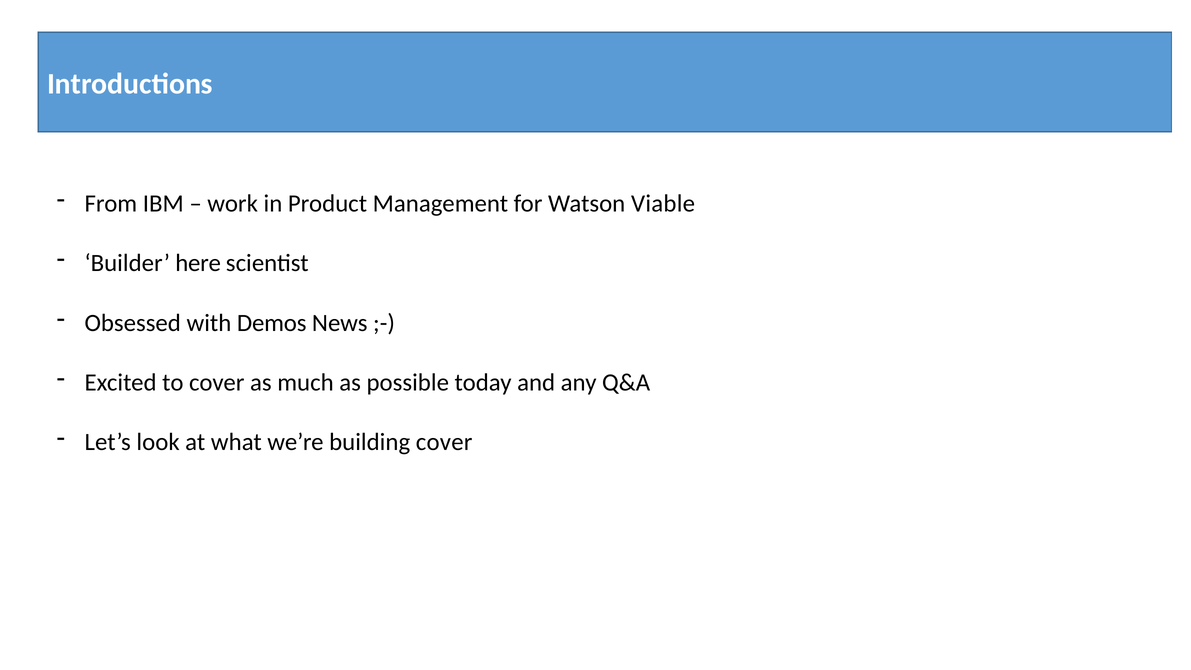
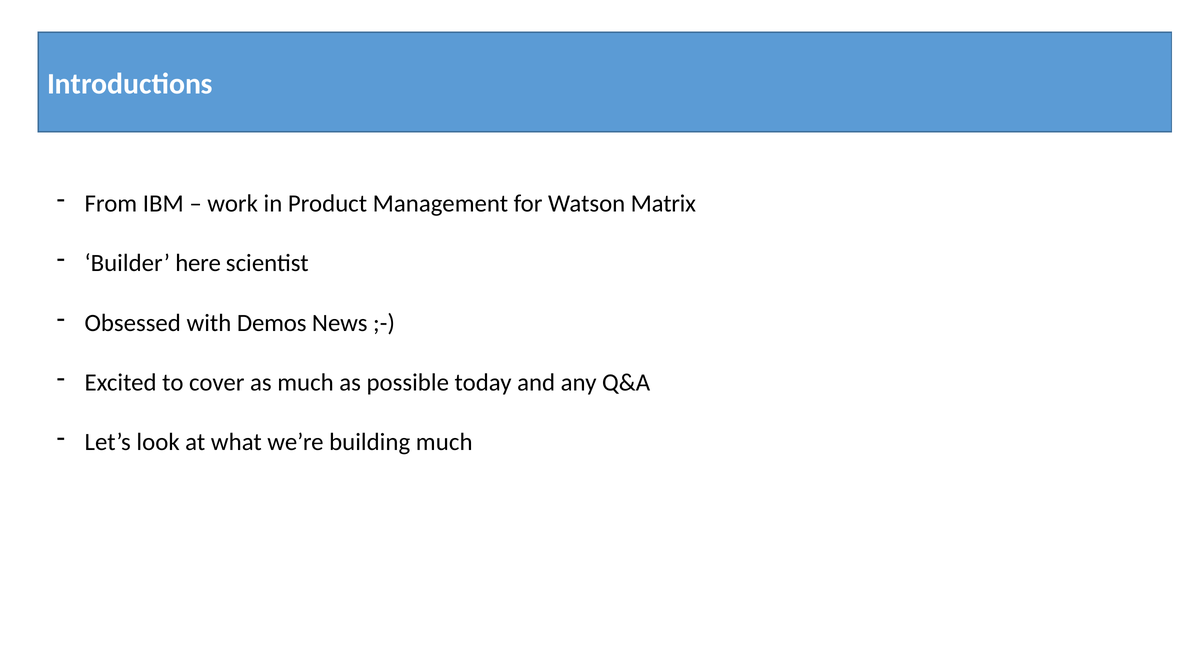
Viable: Viable -> Matrix
building cover: cover -> much
